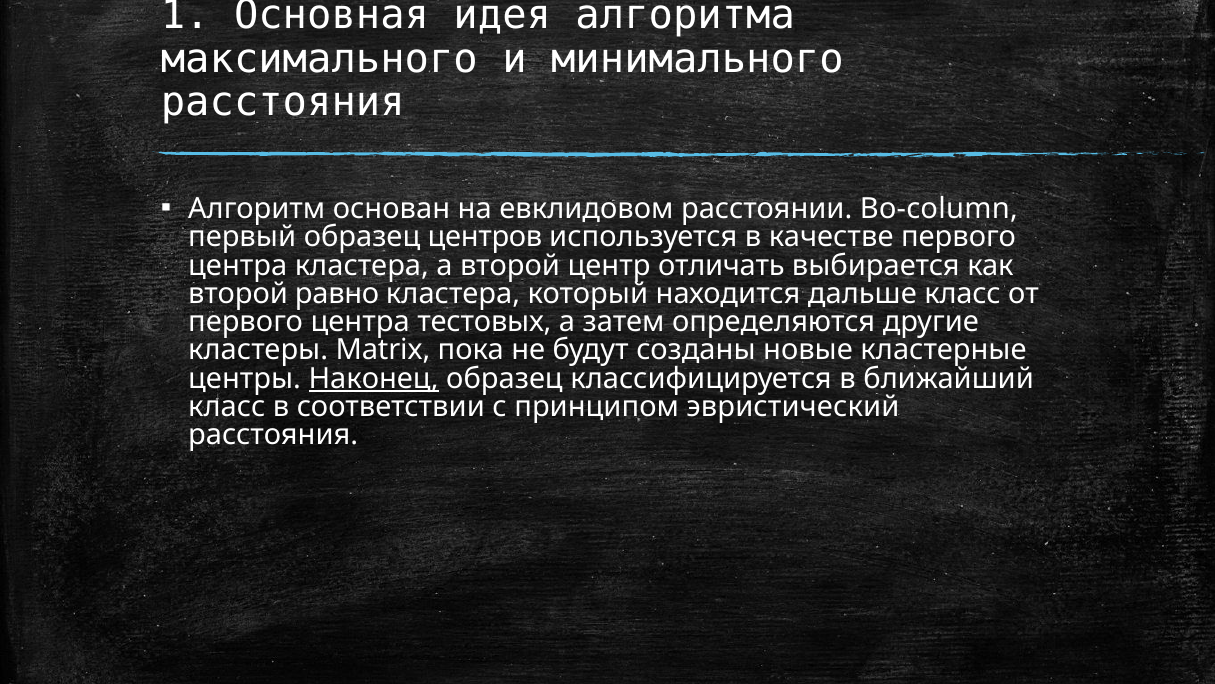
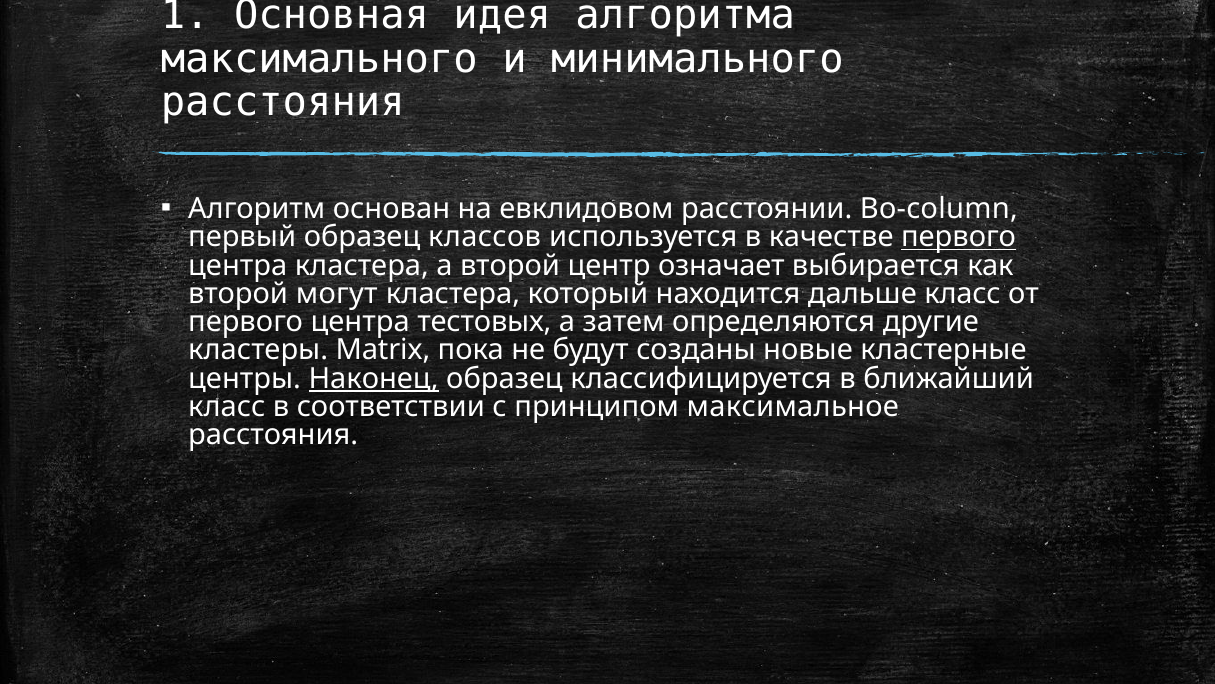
центров: центров -> классов
первого at (959, 237) underline: none -> present
отличать: отличать -> означает
равно: равно -> могут
эвристический: эвристический -> максимальное
